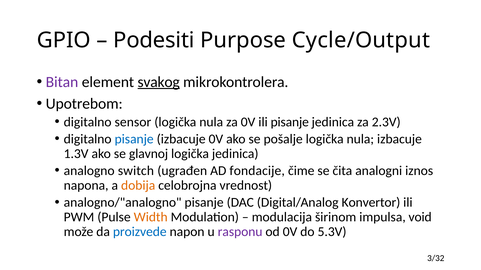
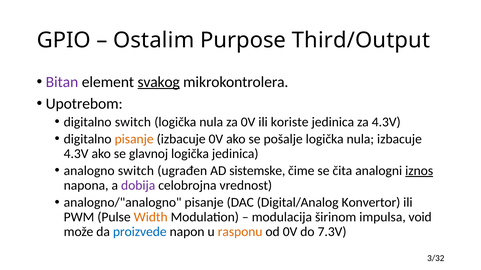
Podesiti: Podesiti -> Ostalim
Cycle/Output: Cycle/Output -> Third/Output
digitalno sensor: sensor -> switch
ili pisanje: pisanje -> koriste
za 2.3V: 2.3V -> 4.3V
pisanje at (134, 139) colour: blue -> orange
1.3V at (76, 154): 1.3V -> 4.3V
fondacije: fondacije -> sistemske
iznos underline: none -> present
dobija colour: orange -> purple
rasponu colour: purple -> orange
5.3V: 5.3V -> 7.3V
